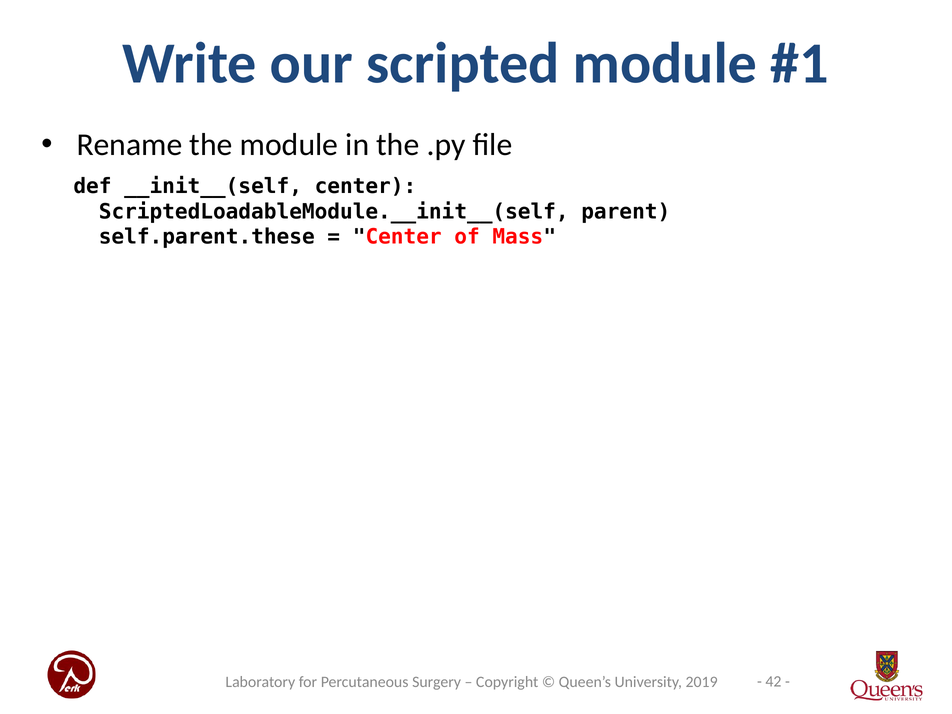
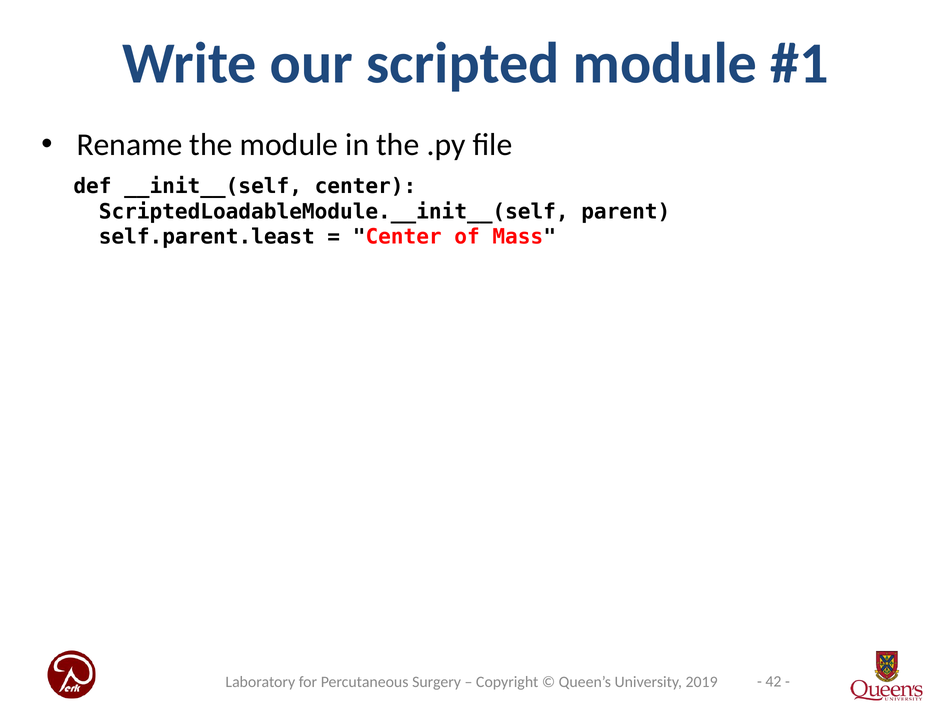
self.parent.these: self.parent.these -> self.parent.least
